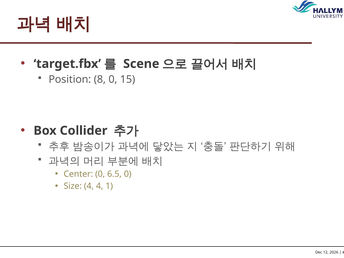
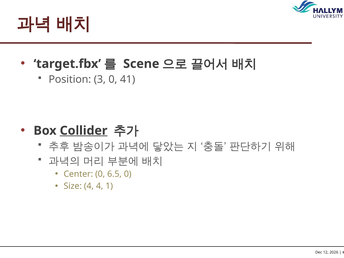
8: 8 -> 3
15: 15 -> 41
Collider underline: none -> present
